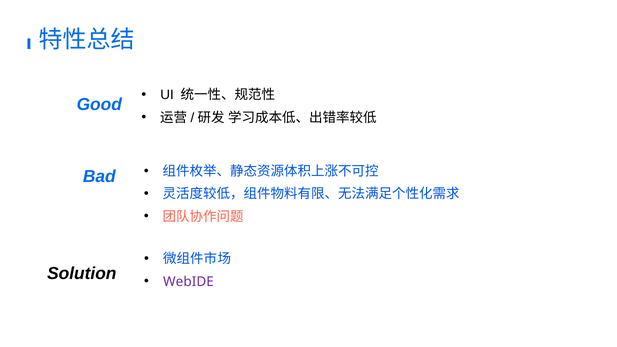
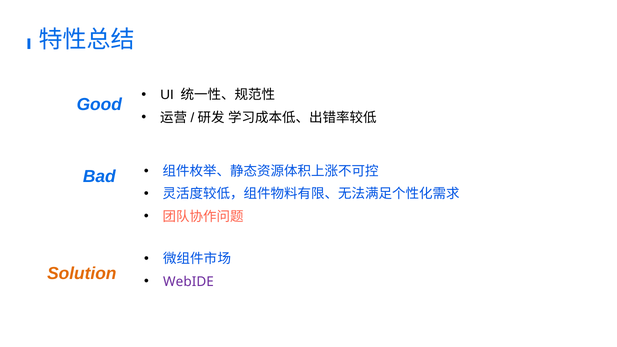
Solution colour: black -> orange
